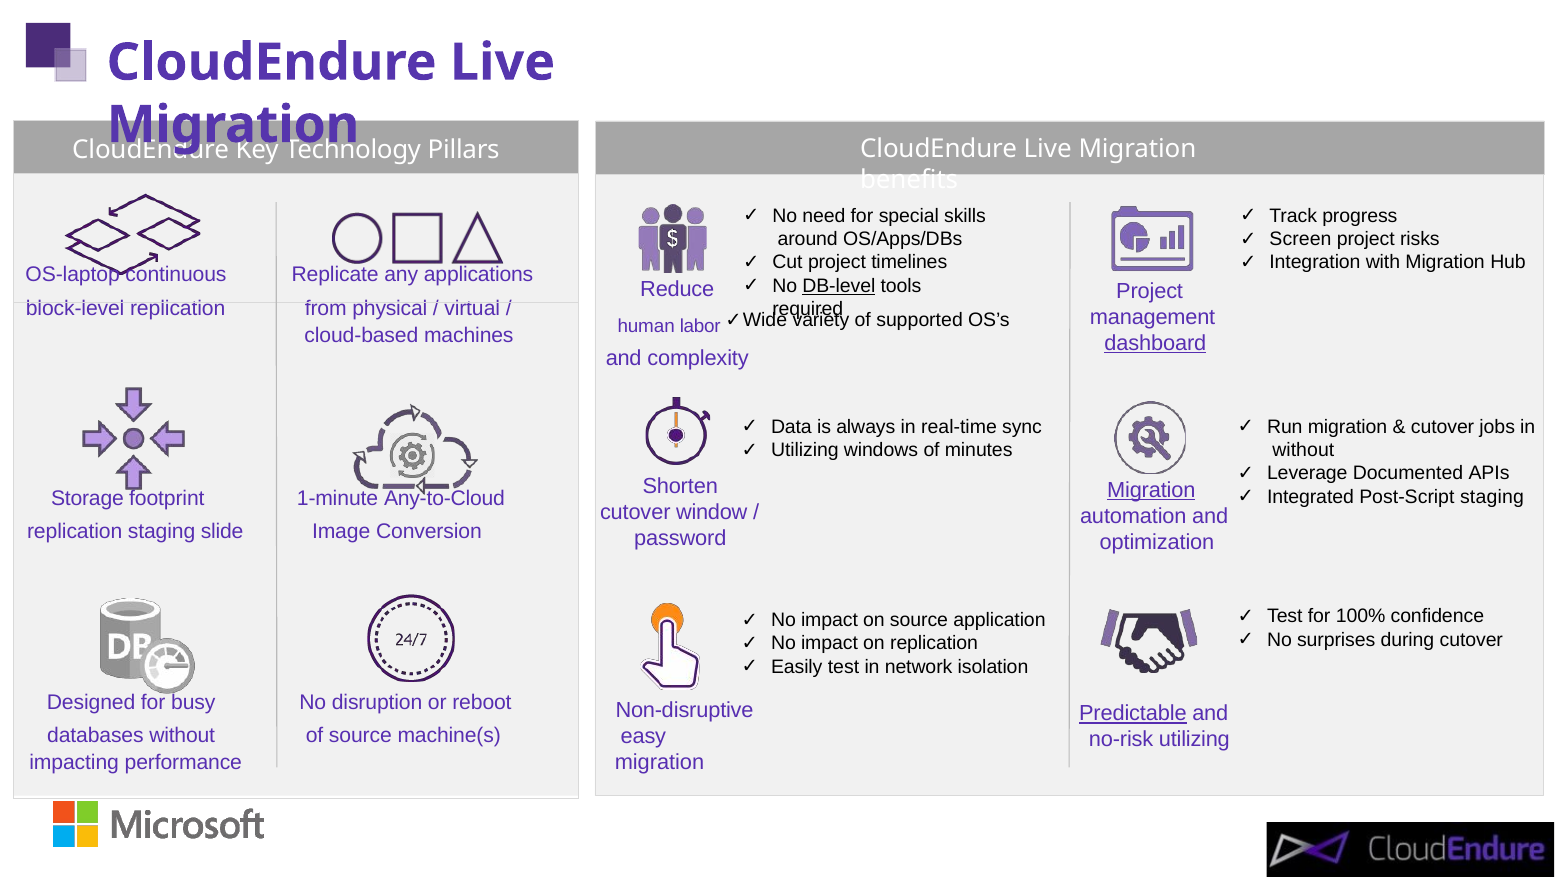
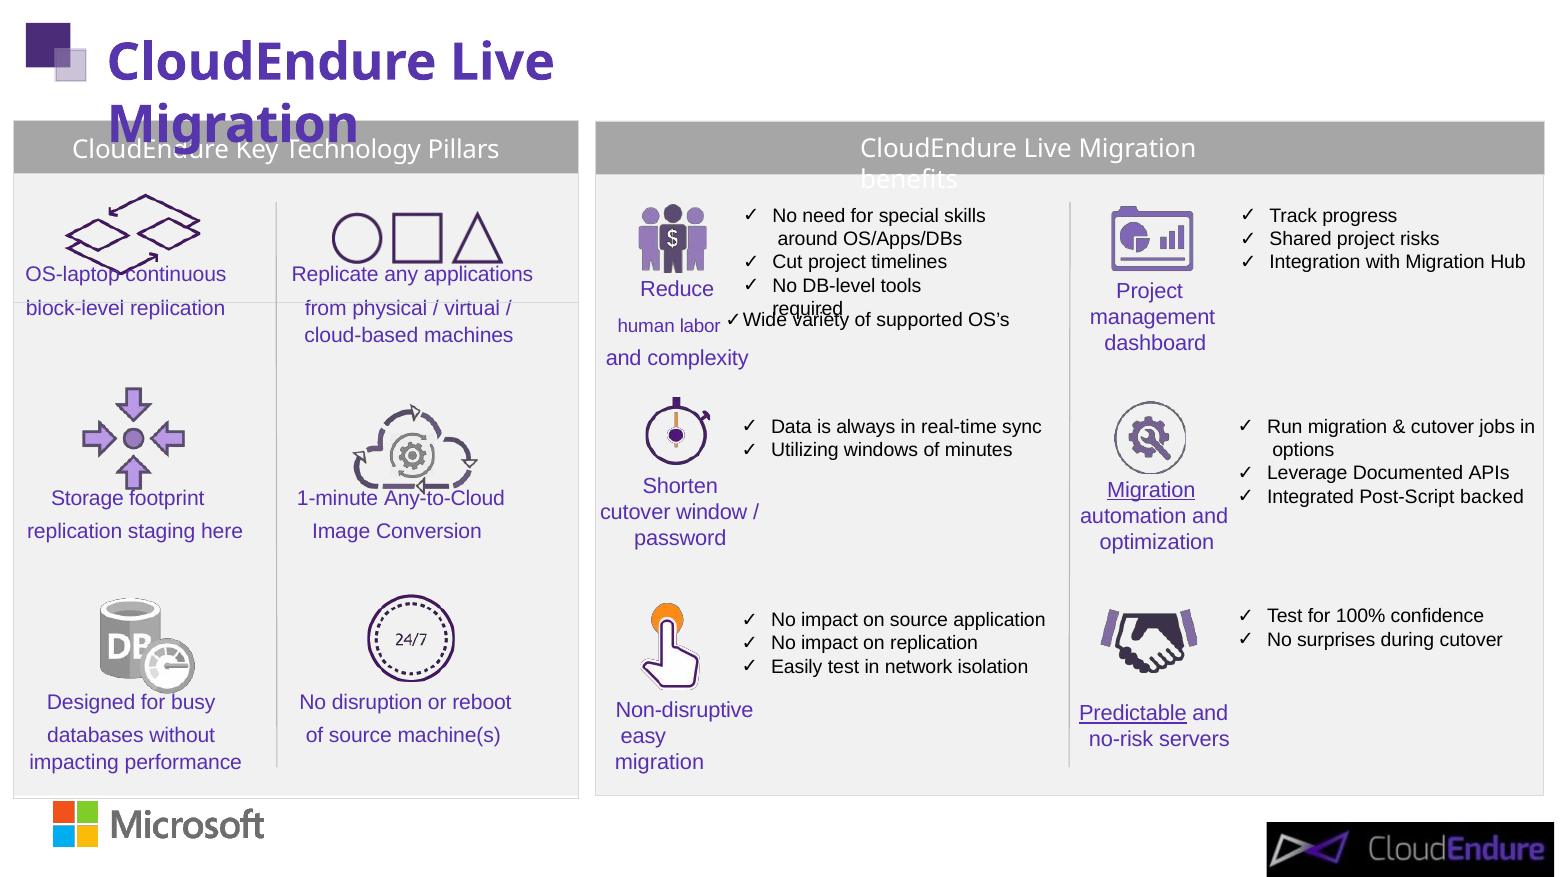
Screen: Screen -> Shared
DB-level underline: present -> none
dashboard underline: present -> none
without at (1303, 450): without -> options
Post-Script staging: staging -> backed
slide: slide -> here
no-risk utilizing: utilizing -> servers
